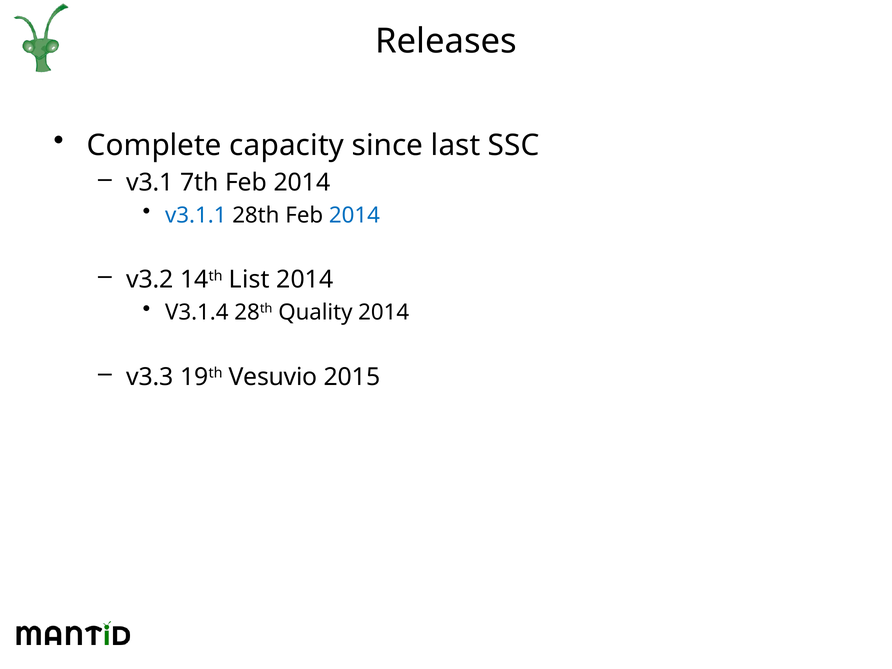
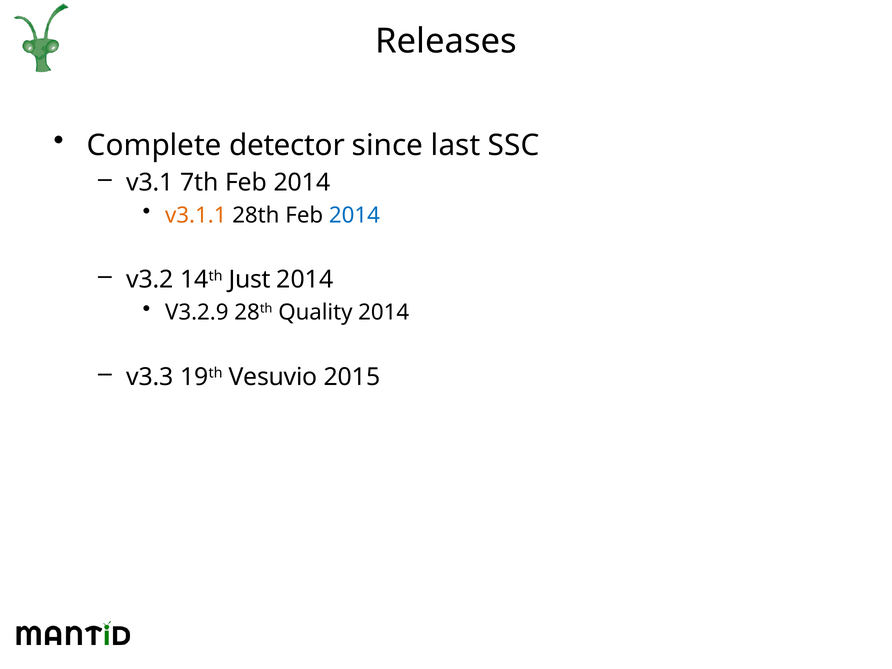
capacity: capacity -> detector
v3.1.1 colour: blue -> orange
List: List -> Just
V3.1.4: V3.1.4 -> V3.2.9
